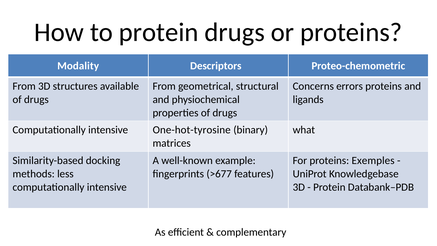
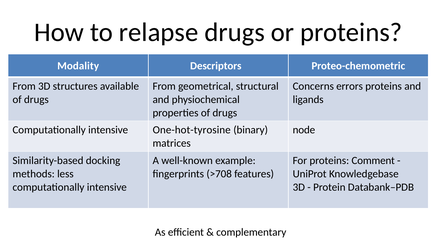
to protein: protein -> relapse
what: what -> node
Exemples: Exemples -> Comment
>677: >677 -> >708
